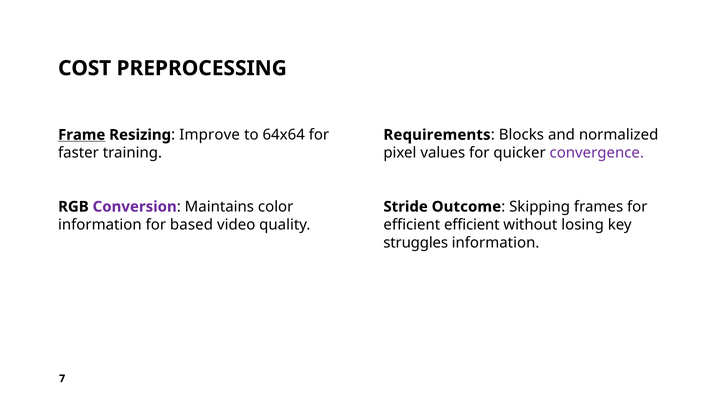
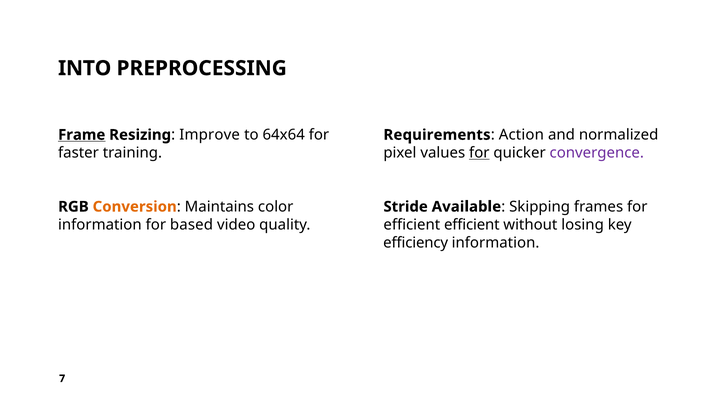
COST: COST -> INTO
Blocks: Blocks -> Action
for at (479, 153) underline: none -> present
Conversion colour: purple -> orange
Outcome: Outcome -> Available
struggles: struggles -> efficiency
